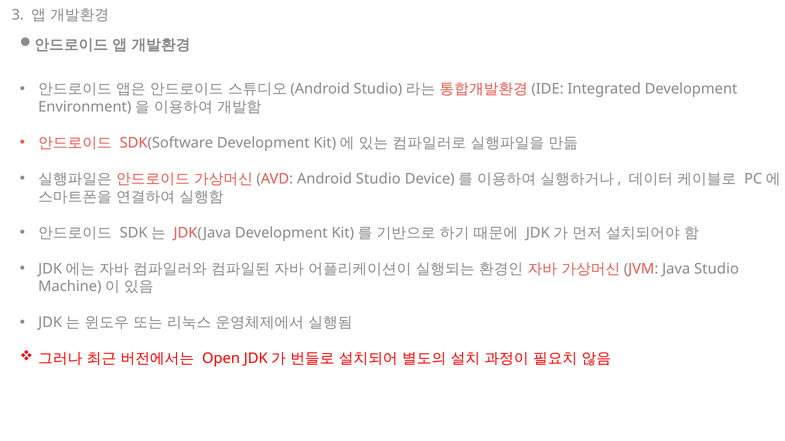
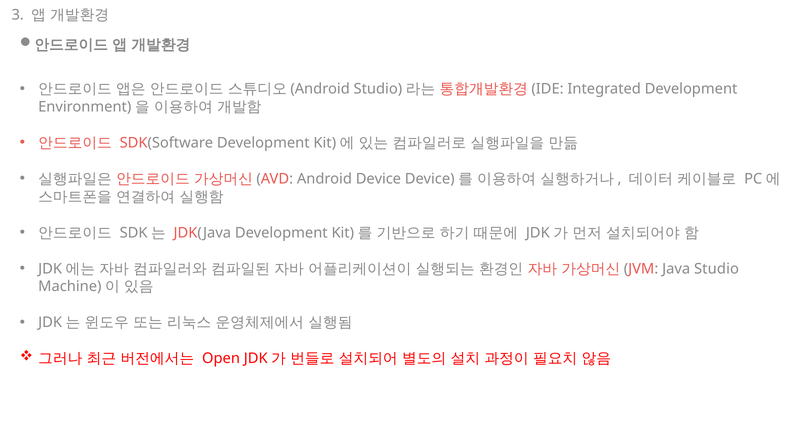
Android Studio: Studio -> Device
